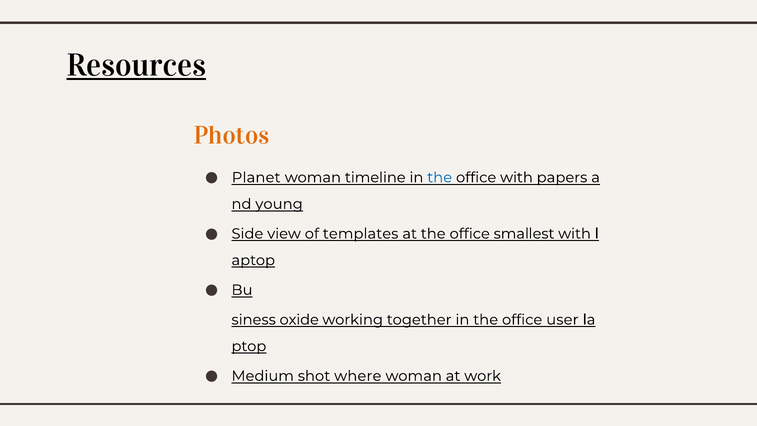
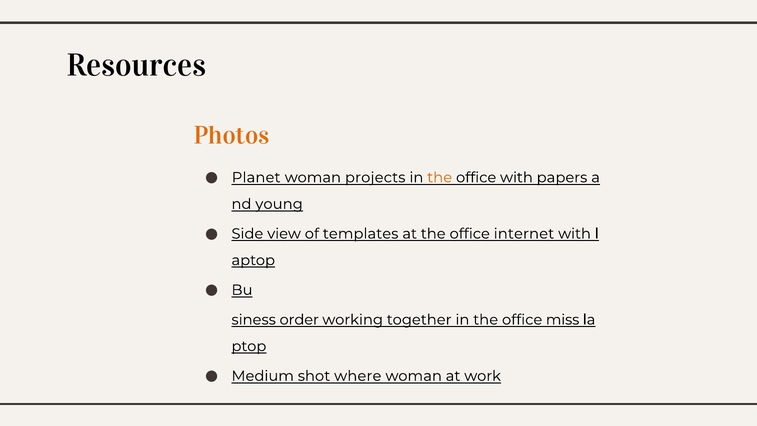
Resources underline: present -> none
timeline: timeline -> projects
the at (440, 177) colour: blue -> orange
smallest: smallest -> internet
oxide: oxide -> order
user: user -> miss
